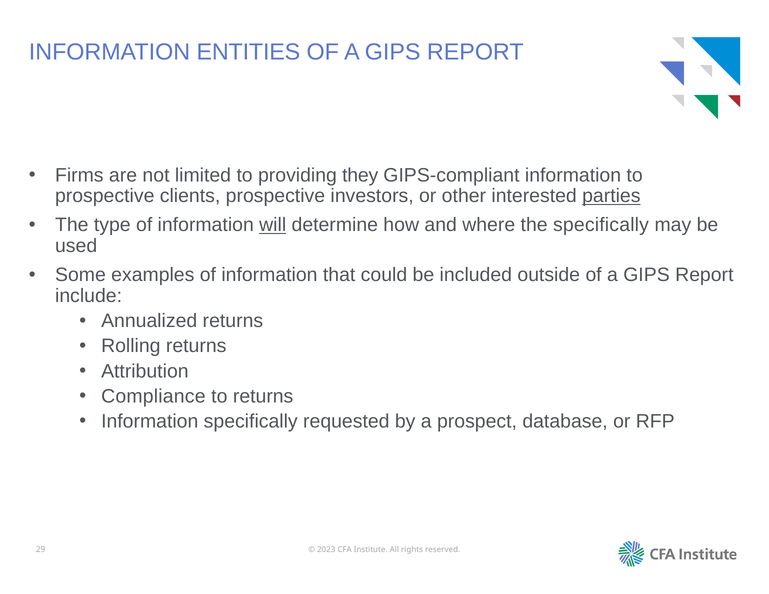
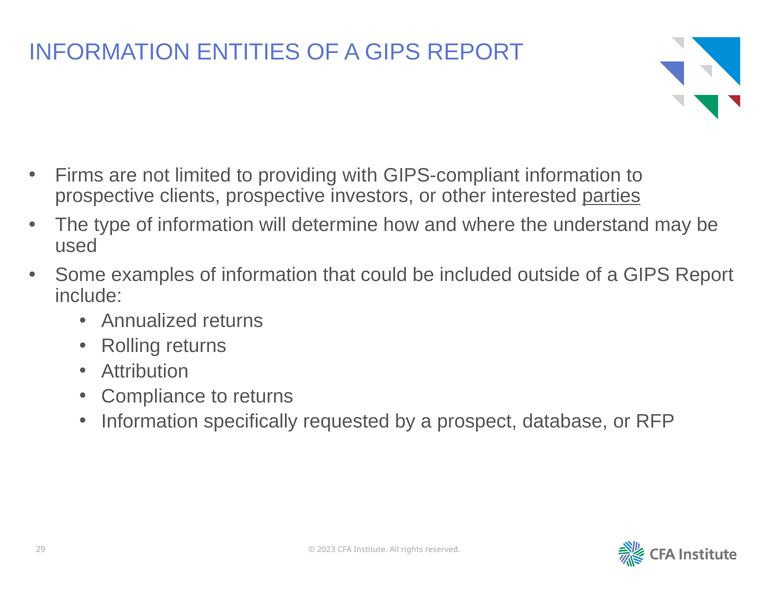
they: they -> with
will underline: present -> none
the specifically: specifically -> understand
